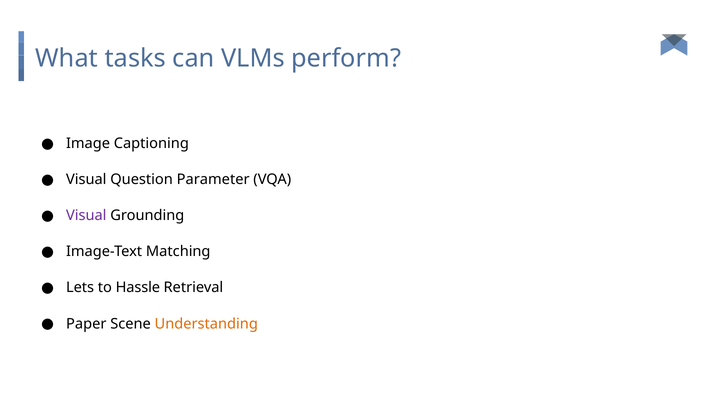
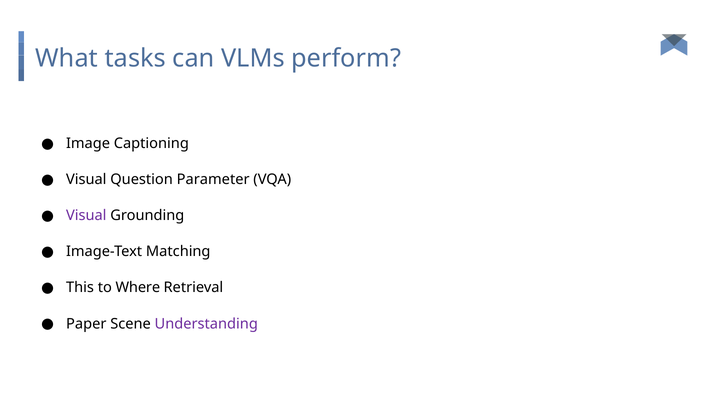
Lets: Lets -> This
Hassle: Hassle -> Where
Understanding colour: orange -> purple
